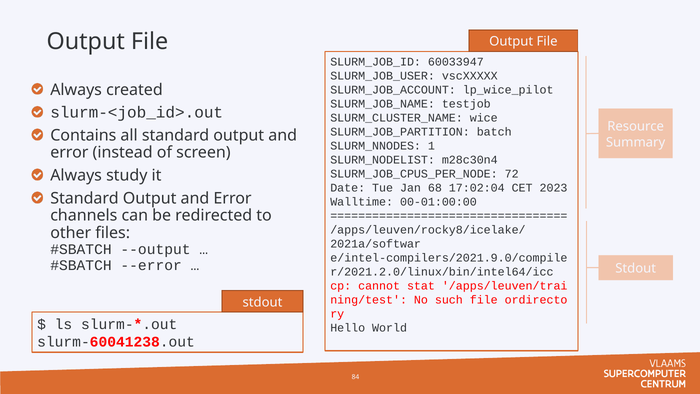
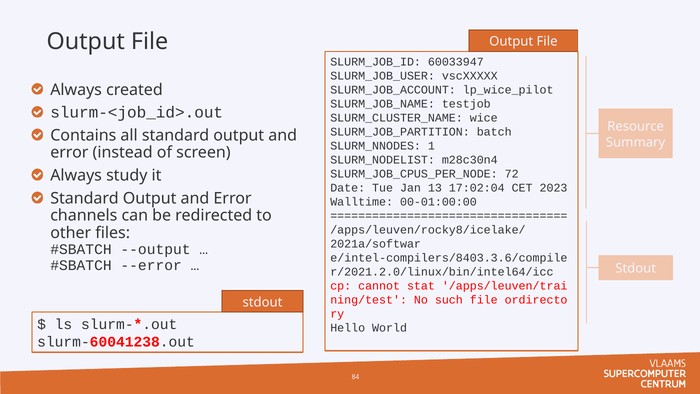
68: 68 -> 13
e/intel-compilers/2021.9.0/compile: e/intel-compilers/2021.9.0/compile -> e/intel-compilers/8403.3.6/compile
